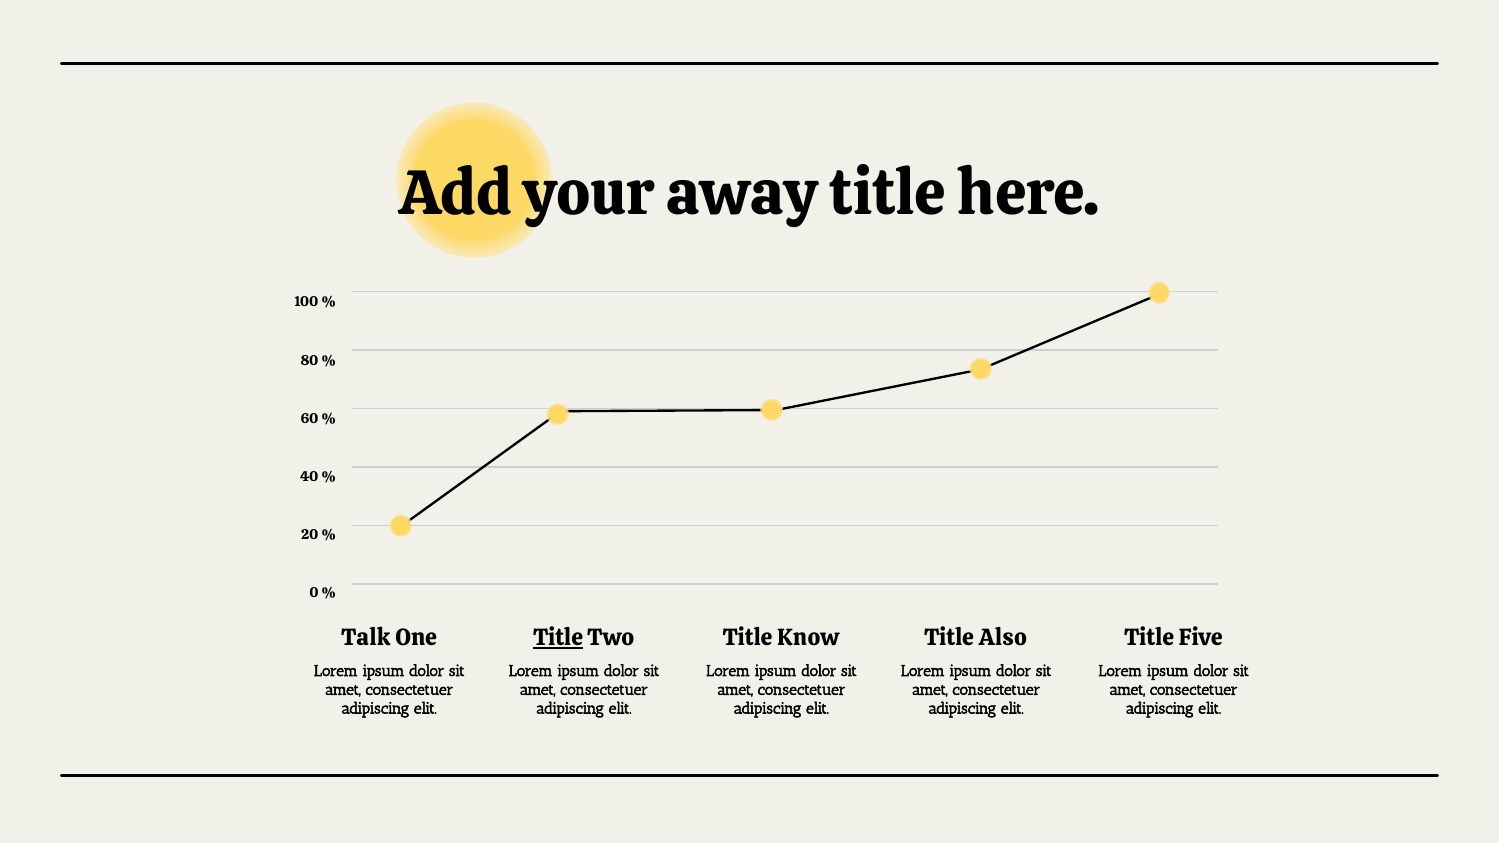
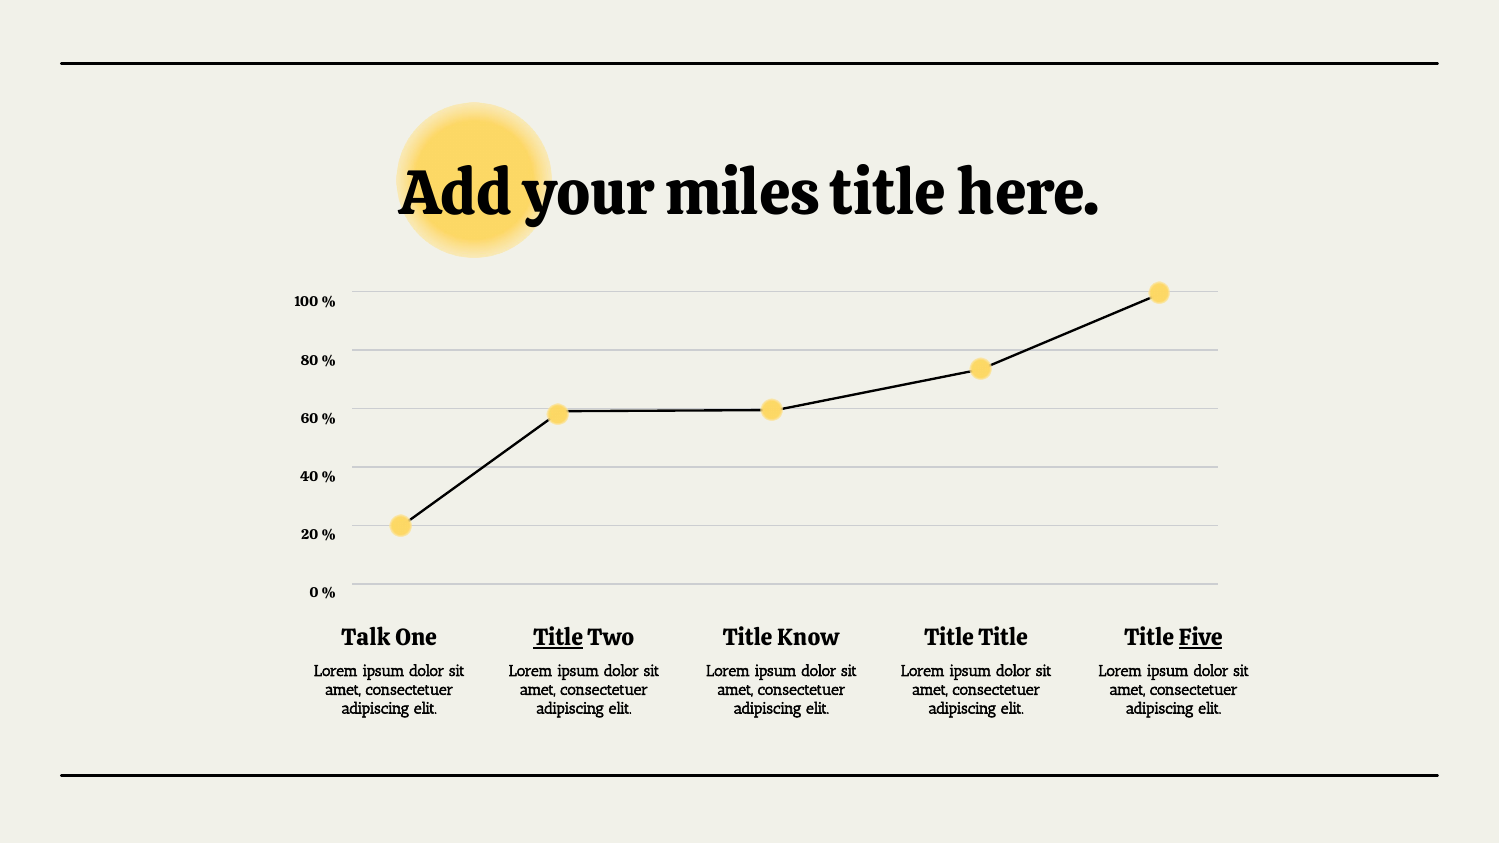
away: away -> miles
Title Also: Also -> Title
Five underline: none -> present
